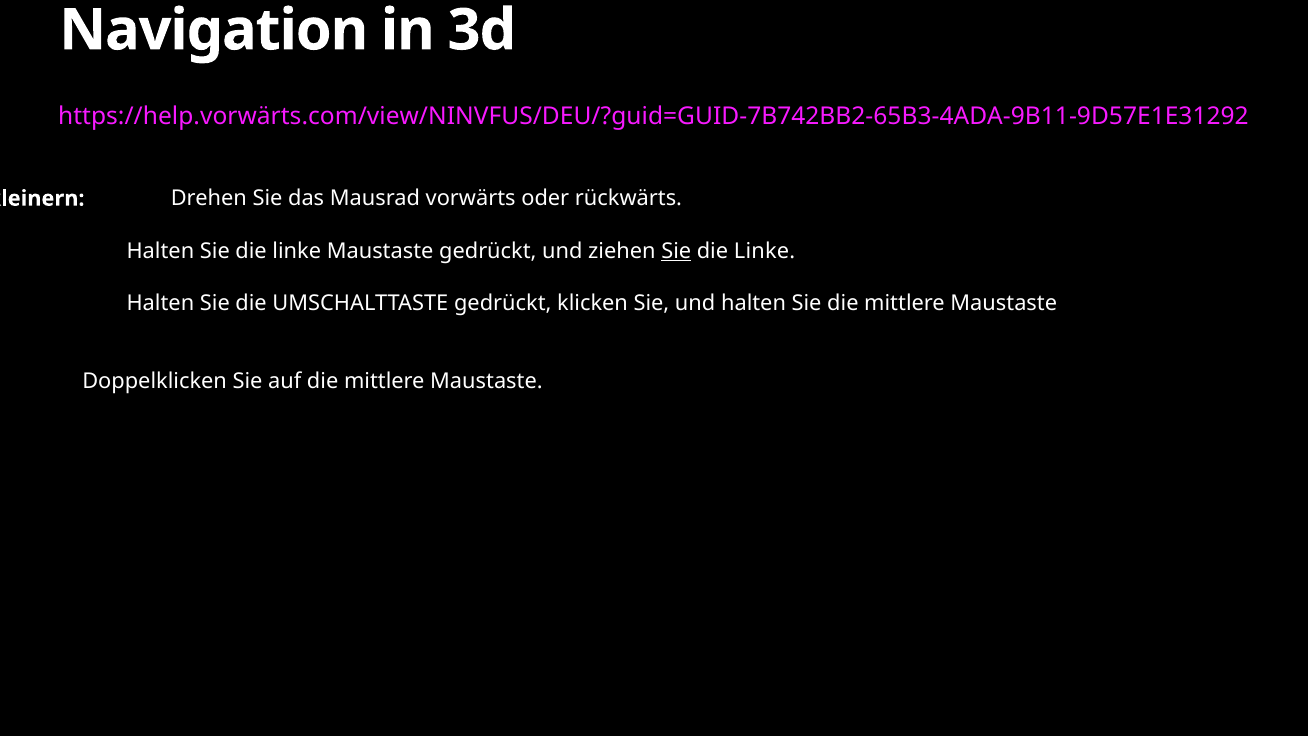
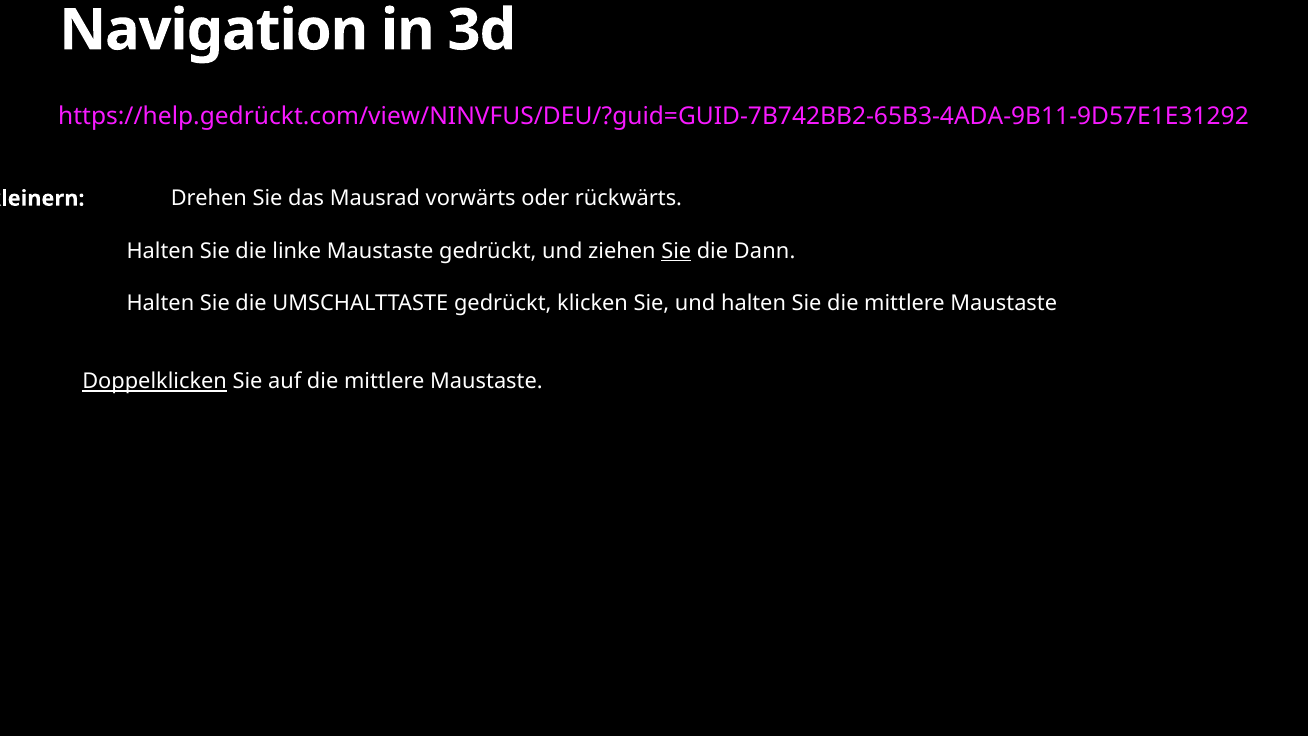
https://help.vorwärts.com/view/NINVFUS/DEU/?guid=GUID-7B742BB2-65B3-4ADA-9B11-9D57E1E31292: https://help.vorwärts.com/view/NINVFUS/DEU/?guid=GUID-7B742BB2-65B3-4ADA-9B11-9D57E1E31292 -> https://help.gedrückt.com/view/NINVFUS/DEU/?guid=GUID-7B742BB2-65B3-4ADA-9B11-9D57E1E31292
Linke at (765, 251): Linke -> Dann
Doppelklicken underline: none -> present
